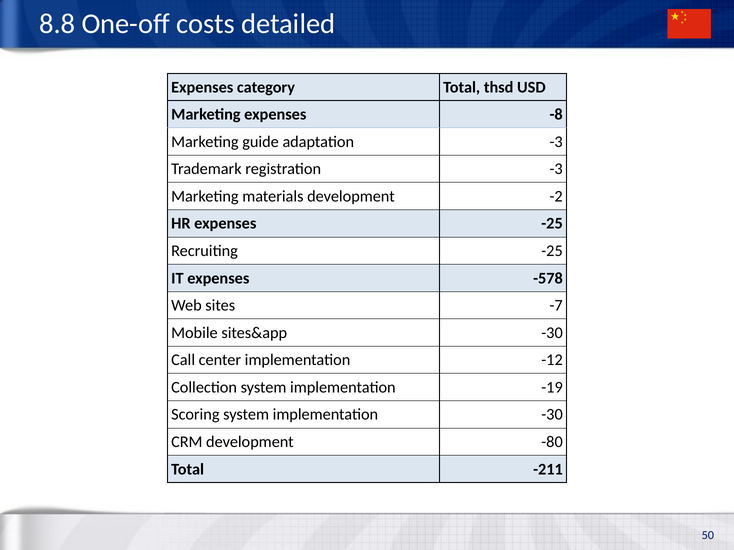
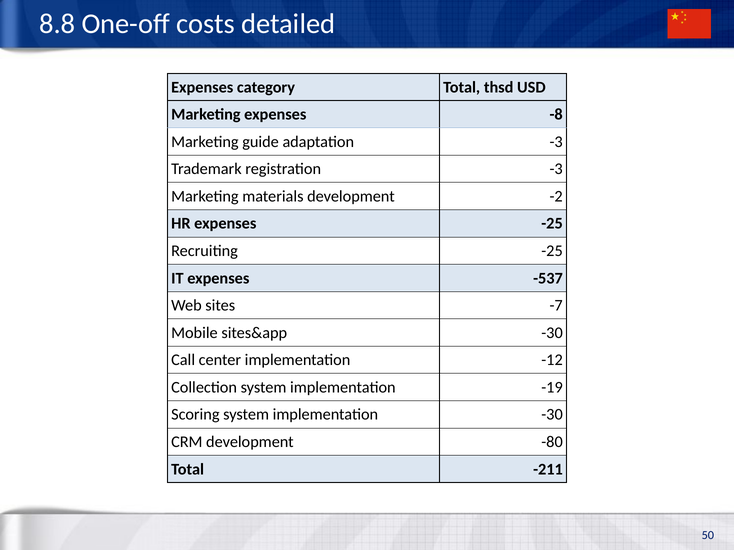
-578: -578 -> -537
